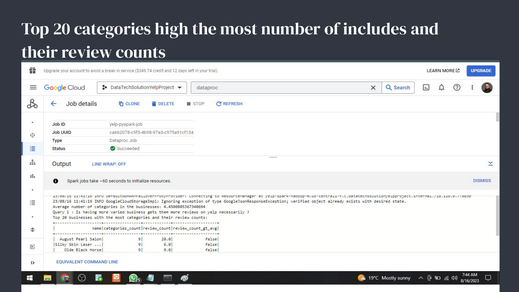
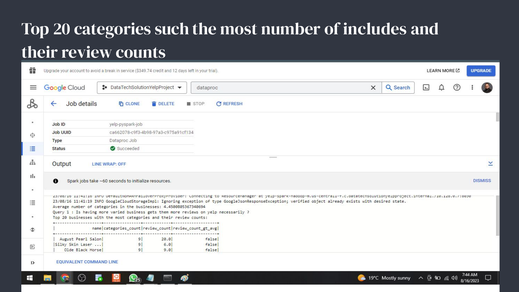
high: high -> such
